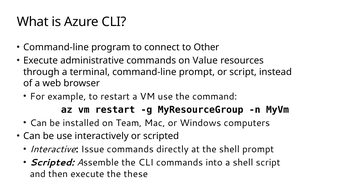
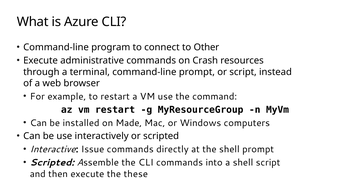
Value: Value -> Crash
Team: Team -> Made
